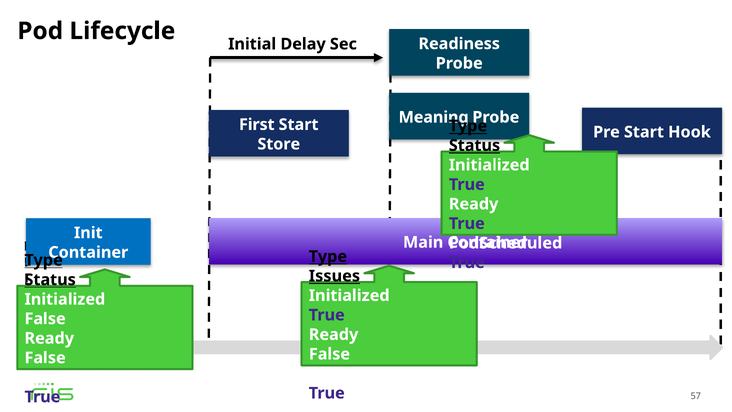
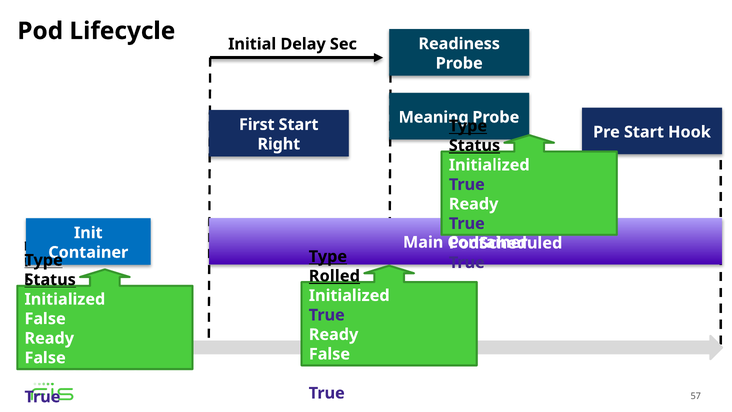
Store: Store -> Right
Issues: Issues -> Rolled
